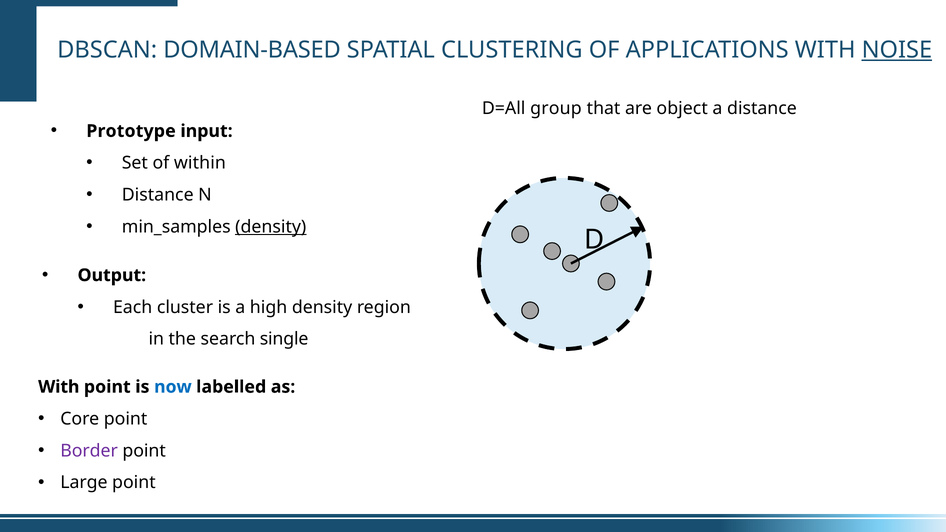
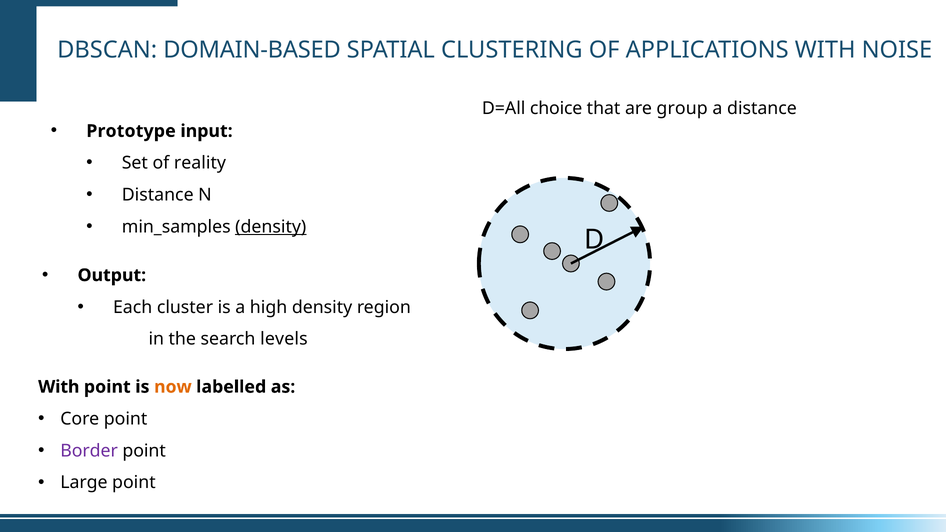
NOISE underline: present -> none
group: group -> choice
object: object -> group
within: within -> reality
single: single -> levels
now colour: blue -> orange
